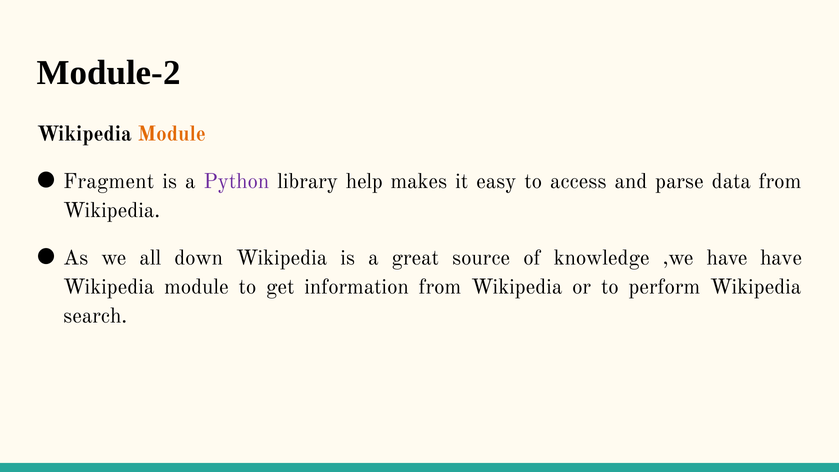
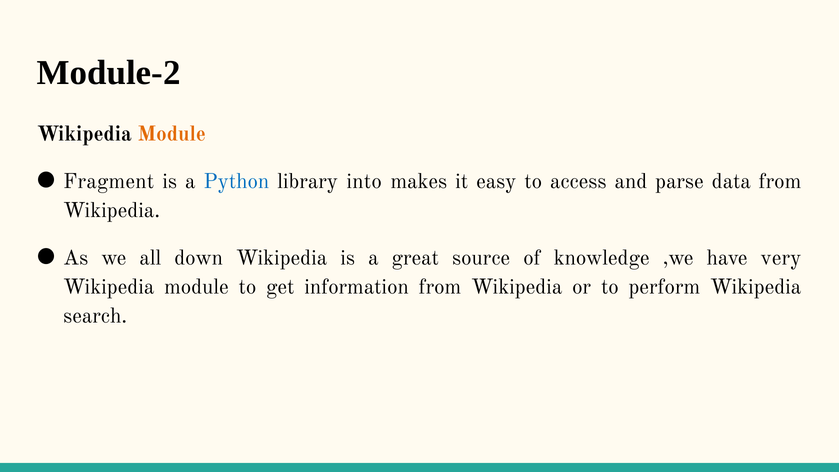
Python colour: purple -> blue
help: help -> into
have have: have -> very
